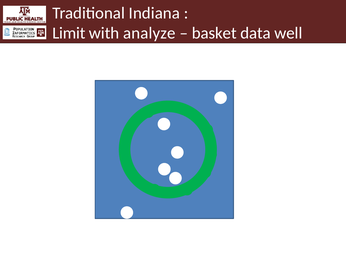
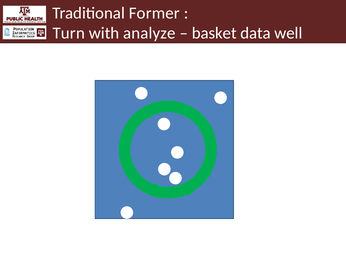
Indiana: Indiana -> Former
Limit: Limit -> Turn
